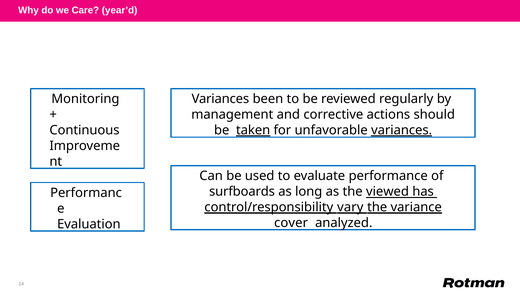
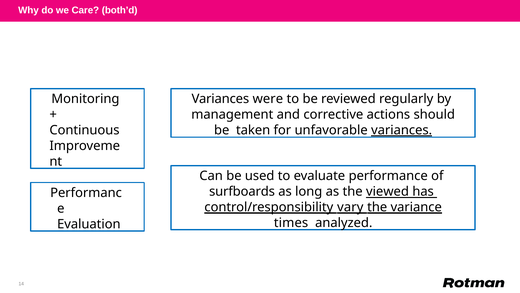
year’d: year’d -> both’d
been: been -> were
taken underline: present -> none
cover: cover -> times
